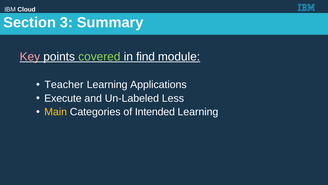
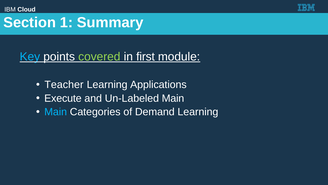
3: 3 -> 1
Key colour: pink -> light blue
find: find -> first
Un-Labeled Less: Less -> Main
Main at (56, 112) colour: yellow -> light blue
Intended: Intended -> Demand
